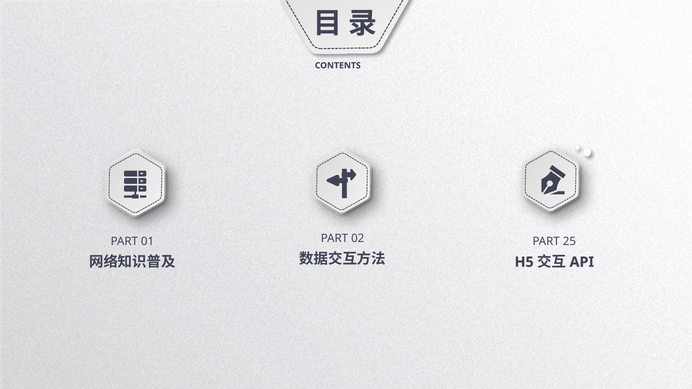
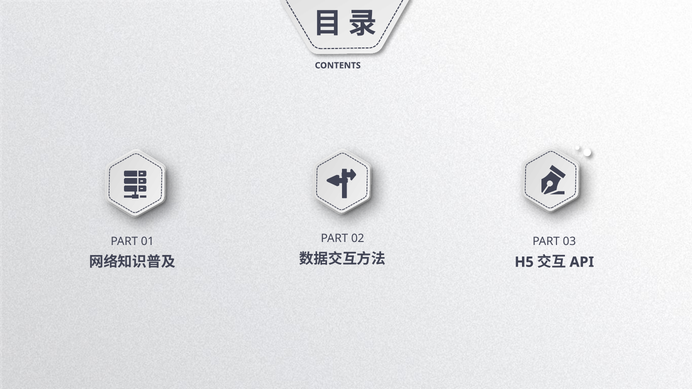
25: 25 -> 03
